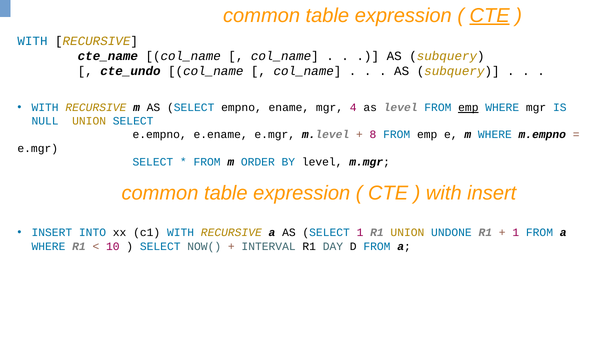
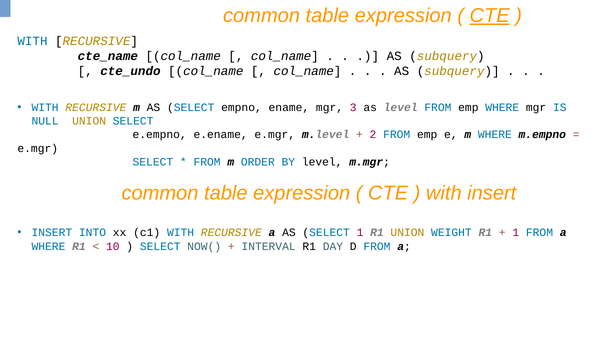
4: 4 -> 3
emp at (468, 107) underline: present -> none
8: 8 -> 2
UNDONE: UNDONE -> WEIGHT
